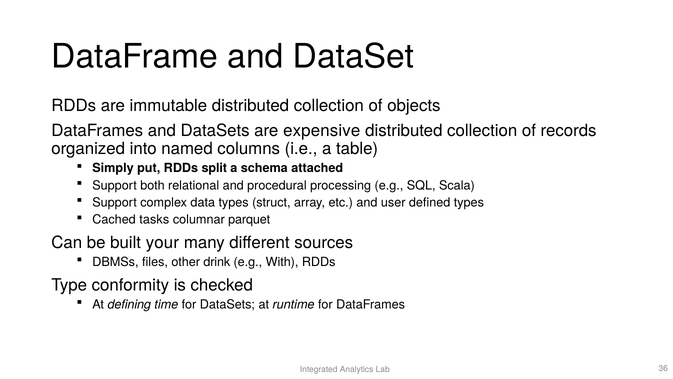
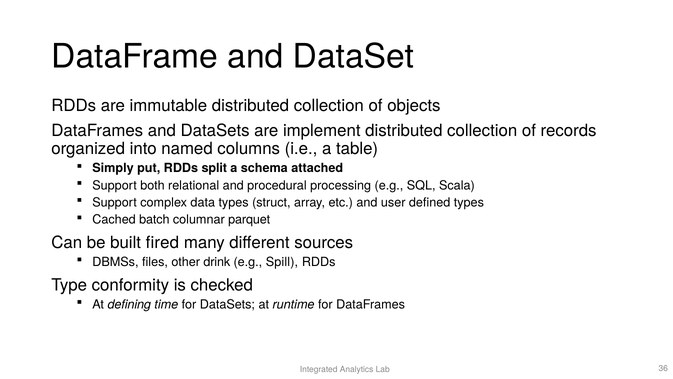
expensive: expensive -> implement
tasks: tasks -> batch
your: your -> fired
With: With -> Spill
